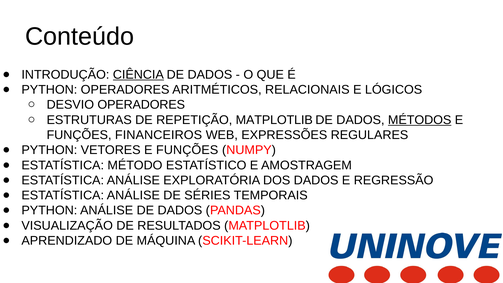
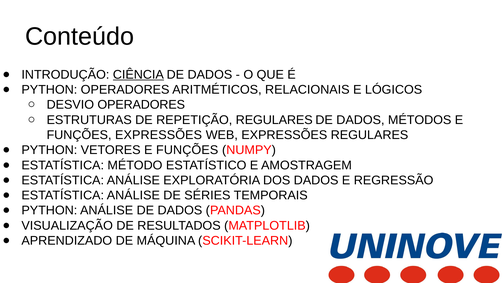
REPETIÇÃO MATPLOTLIB: MATPLOTLIB -> REGULARES
MÉTODOS underline: present -> none
FUNÇÕES FINANCEIROS: FINANCEIROS -> EXPRESSÕES
